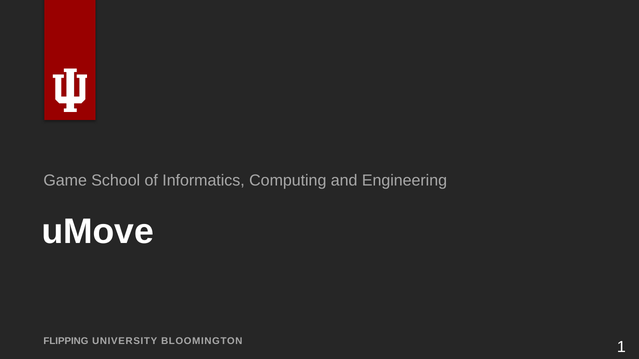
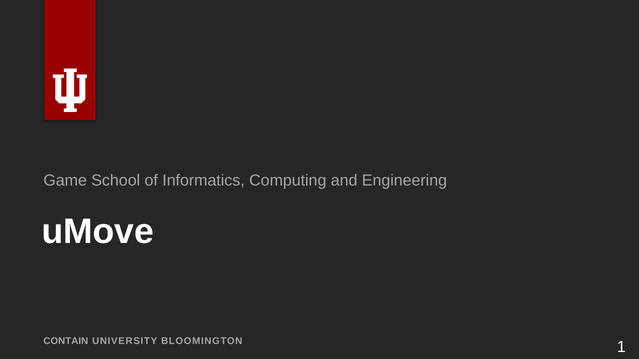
FLIPPING: FLIPPING -> CONTAIN
